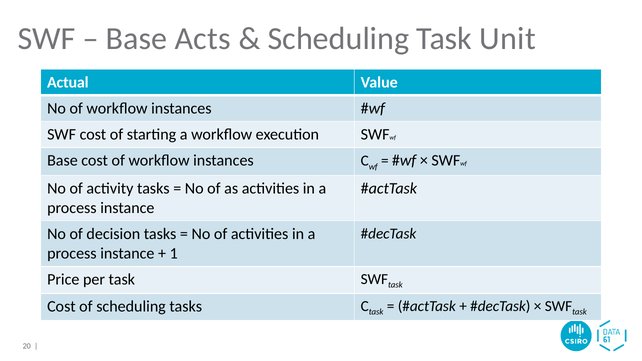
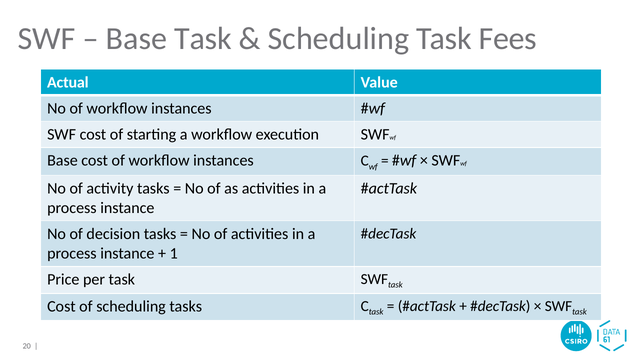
Base Acts: Acts -> Task
Unit: Unit -> Fees
